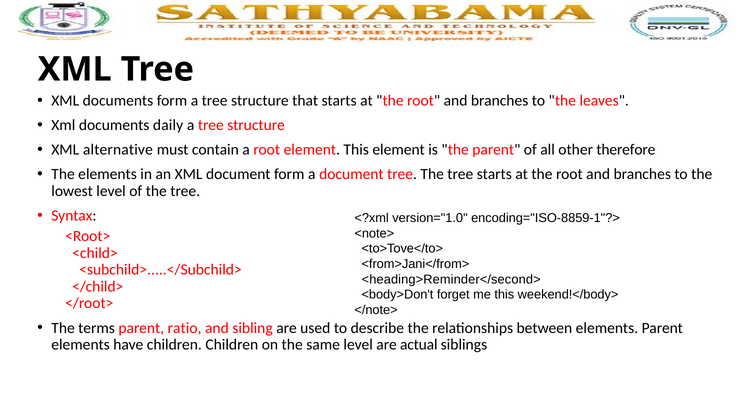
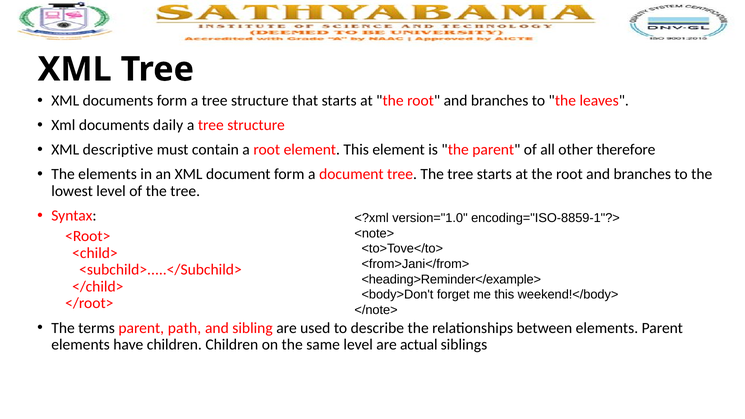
alternative: alternative -> descriptive
<heading>Reminder</second>: <heading>Reminder</second> -> <heading>Reminder</example>
ratio: ratio -> path
